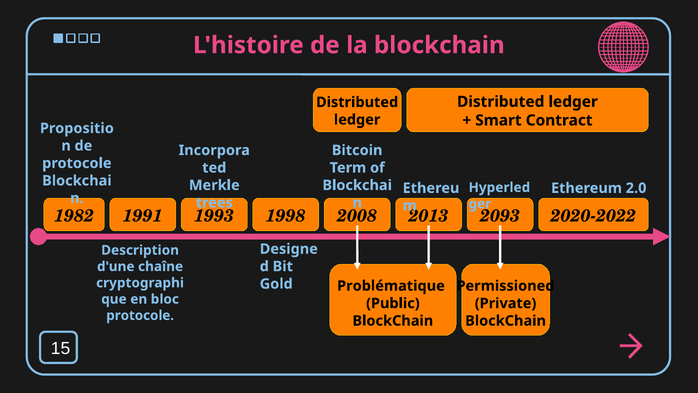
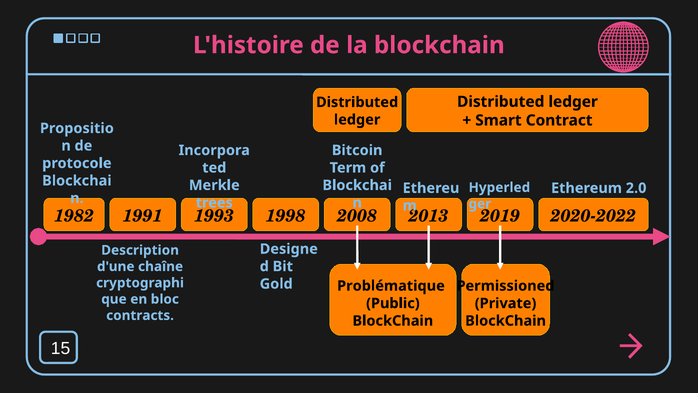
2093: 2093 -> 2019
protocole at (140, 315): protocole -> contracts
